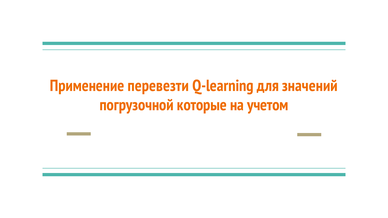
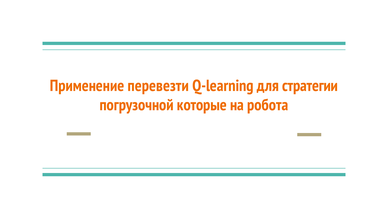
значений: значений -> стратегии
учетом: учетом -> робота
